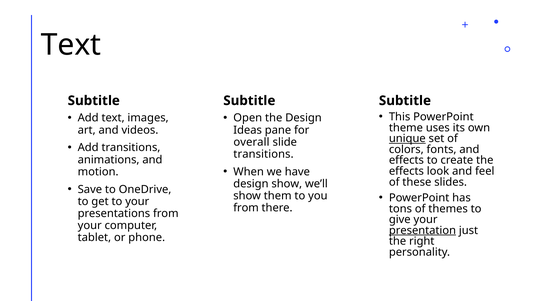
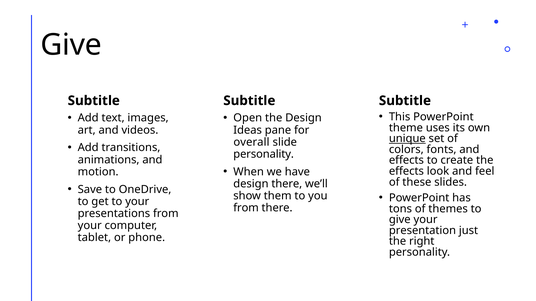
Text at (71, 45): Text -> Give
transitions at (264, 154): transitions -> personality
design show: show -> there
presentation underline: present -> none
